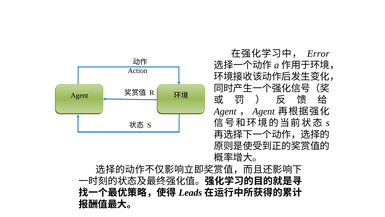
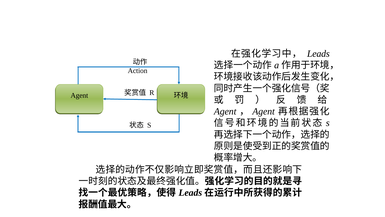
Error at (318, 54): Error -> Leads
